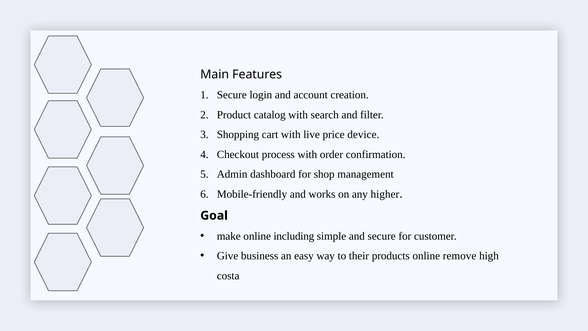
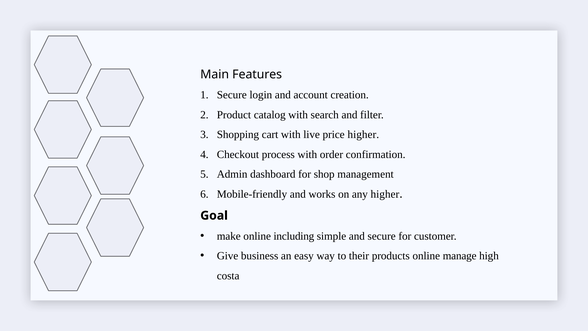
price device: device -> higher
remove: remove -> manage
